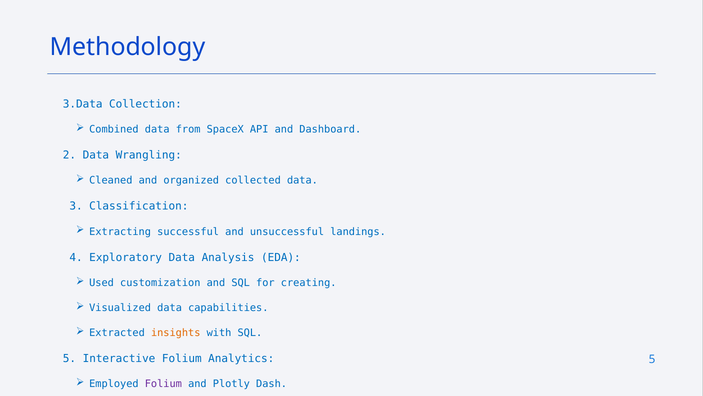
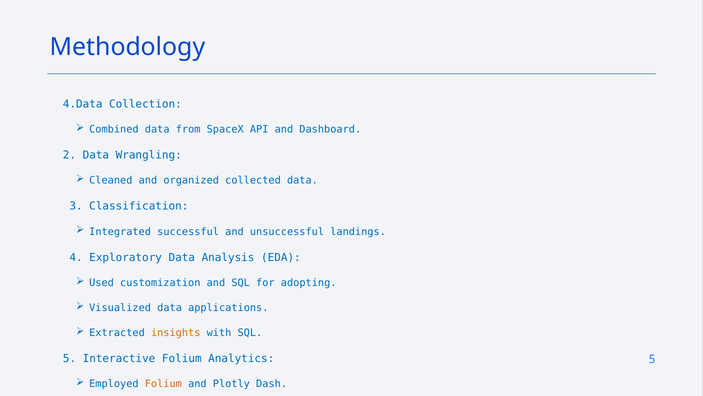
3.Data: 3.Data -> 4.Data
Extracting: Extracting -> Integrated
creating: creating -> adopting
capabilities: capabilities -> applications
Folium at (163, 384) colour: purple -> orange
